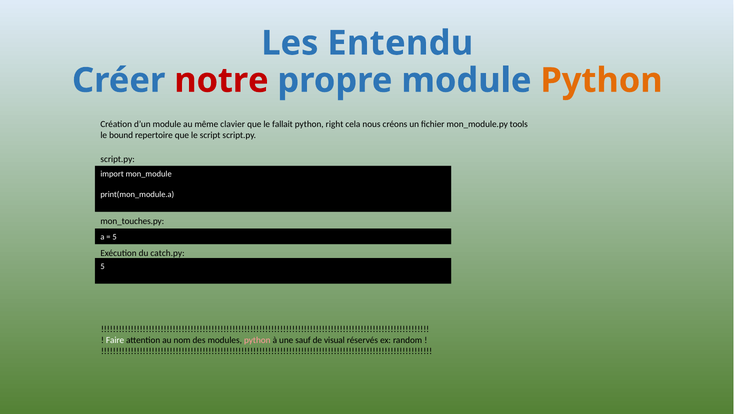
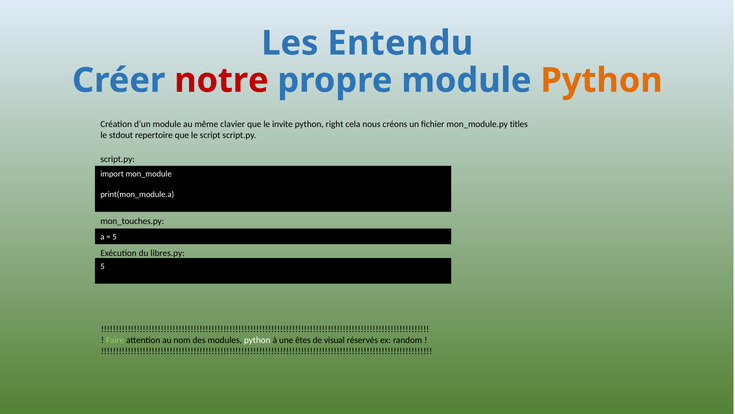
fallait: fallait -> invite
tools: tools -> titles
bound: bound -> stdout
catch.py: catch.py -> libres.py
Faire colour: white -> light green
python at (257, 340) colour: pink -> white
sauf: sauf -> êtes
